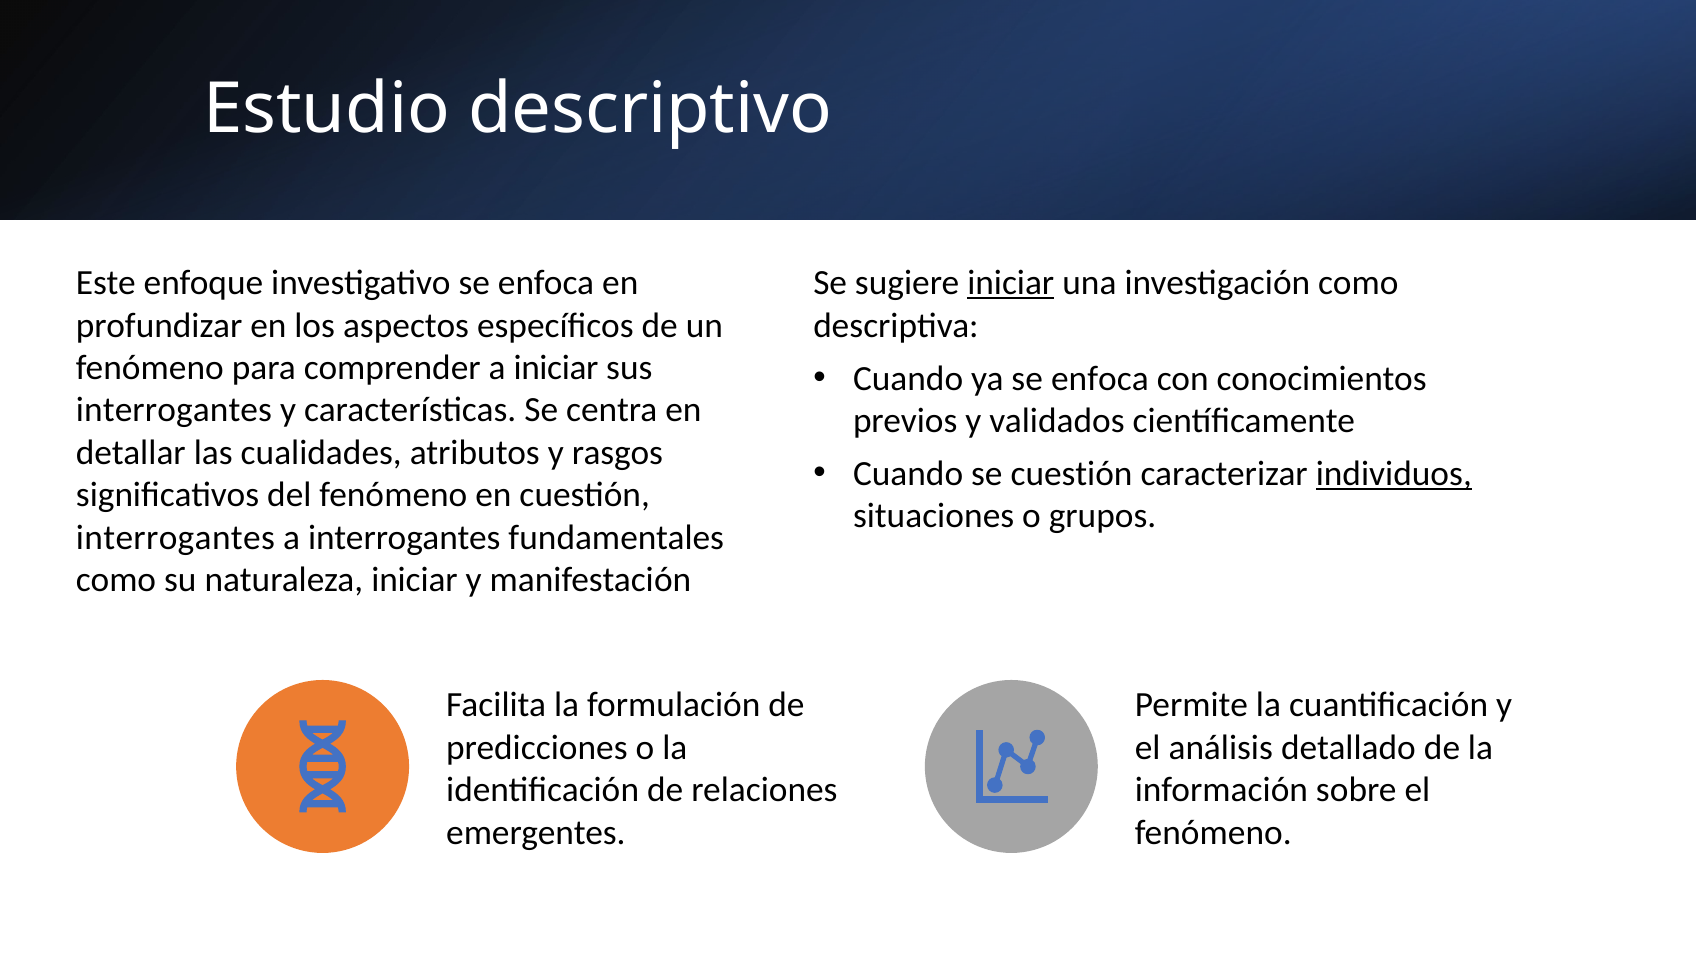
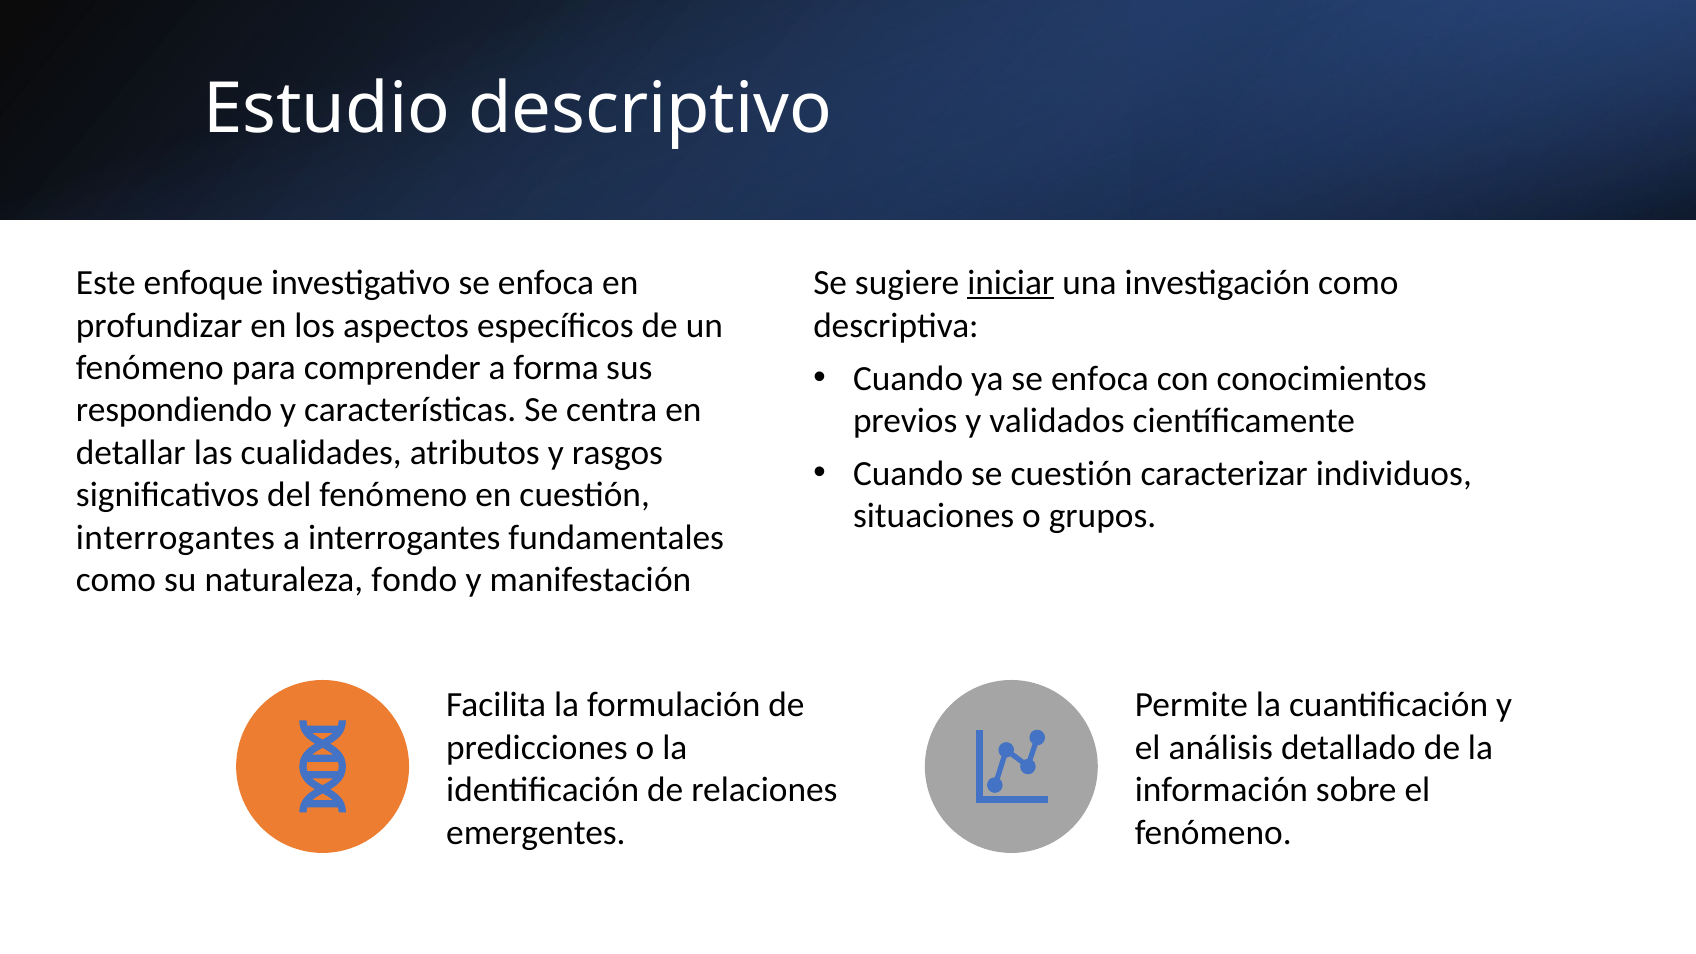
a iniciar: iniciar -> forma
interrogantes at (174, 410): interrogantes -> respondiendo
individuos underline: present -> none
naturaleza iniciar: iniciar -> fondo
